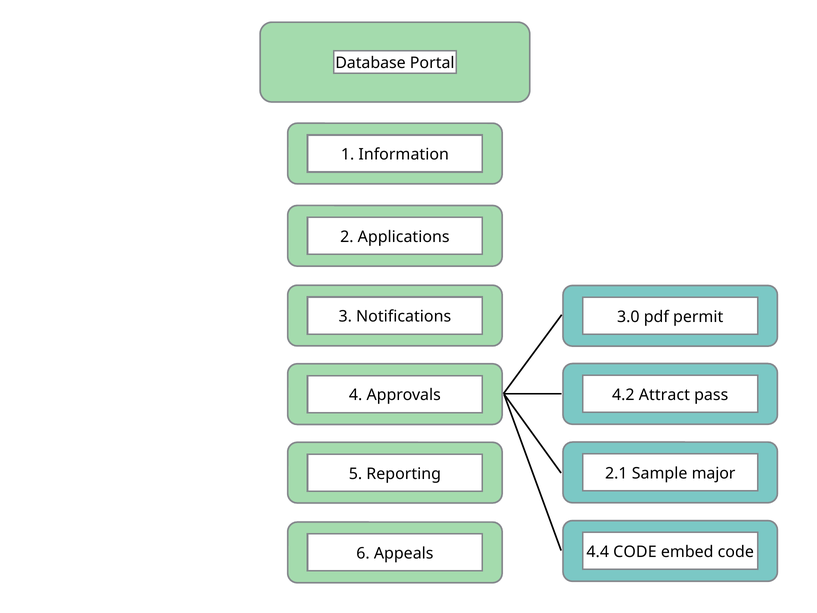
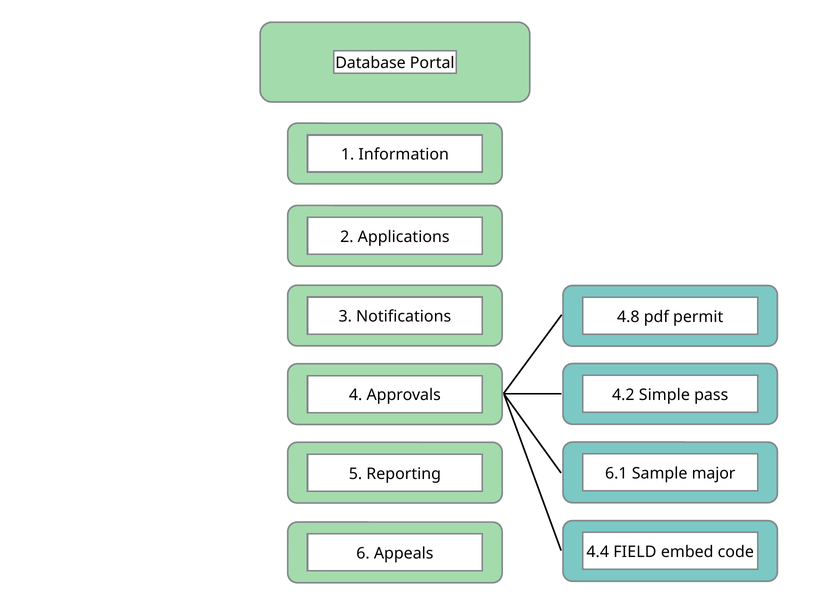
3.0: 3.0 -> 4.8
Attract: Attract -> Simple
2.1: 2.1 -> 6.1
4.4 CODE: CODE -> FIELD
